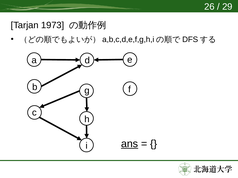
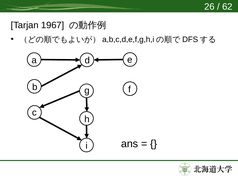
29: 29 -> 62
1973: 1973 -> 1967
ans underline: present -> none
